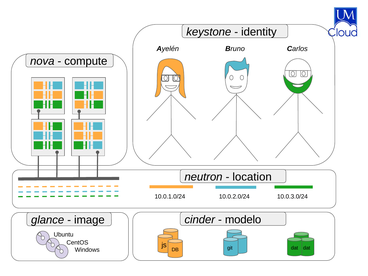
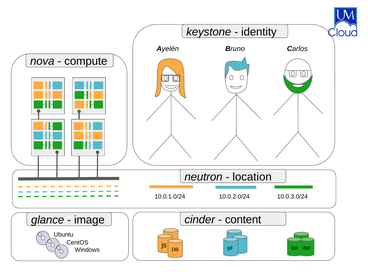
modelo: modelo -> content
